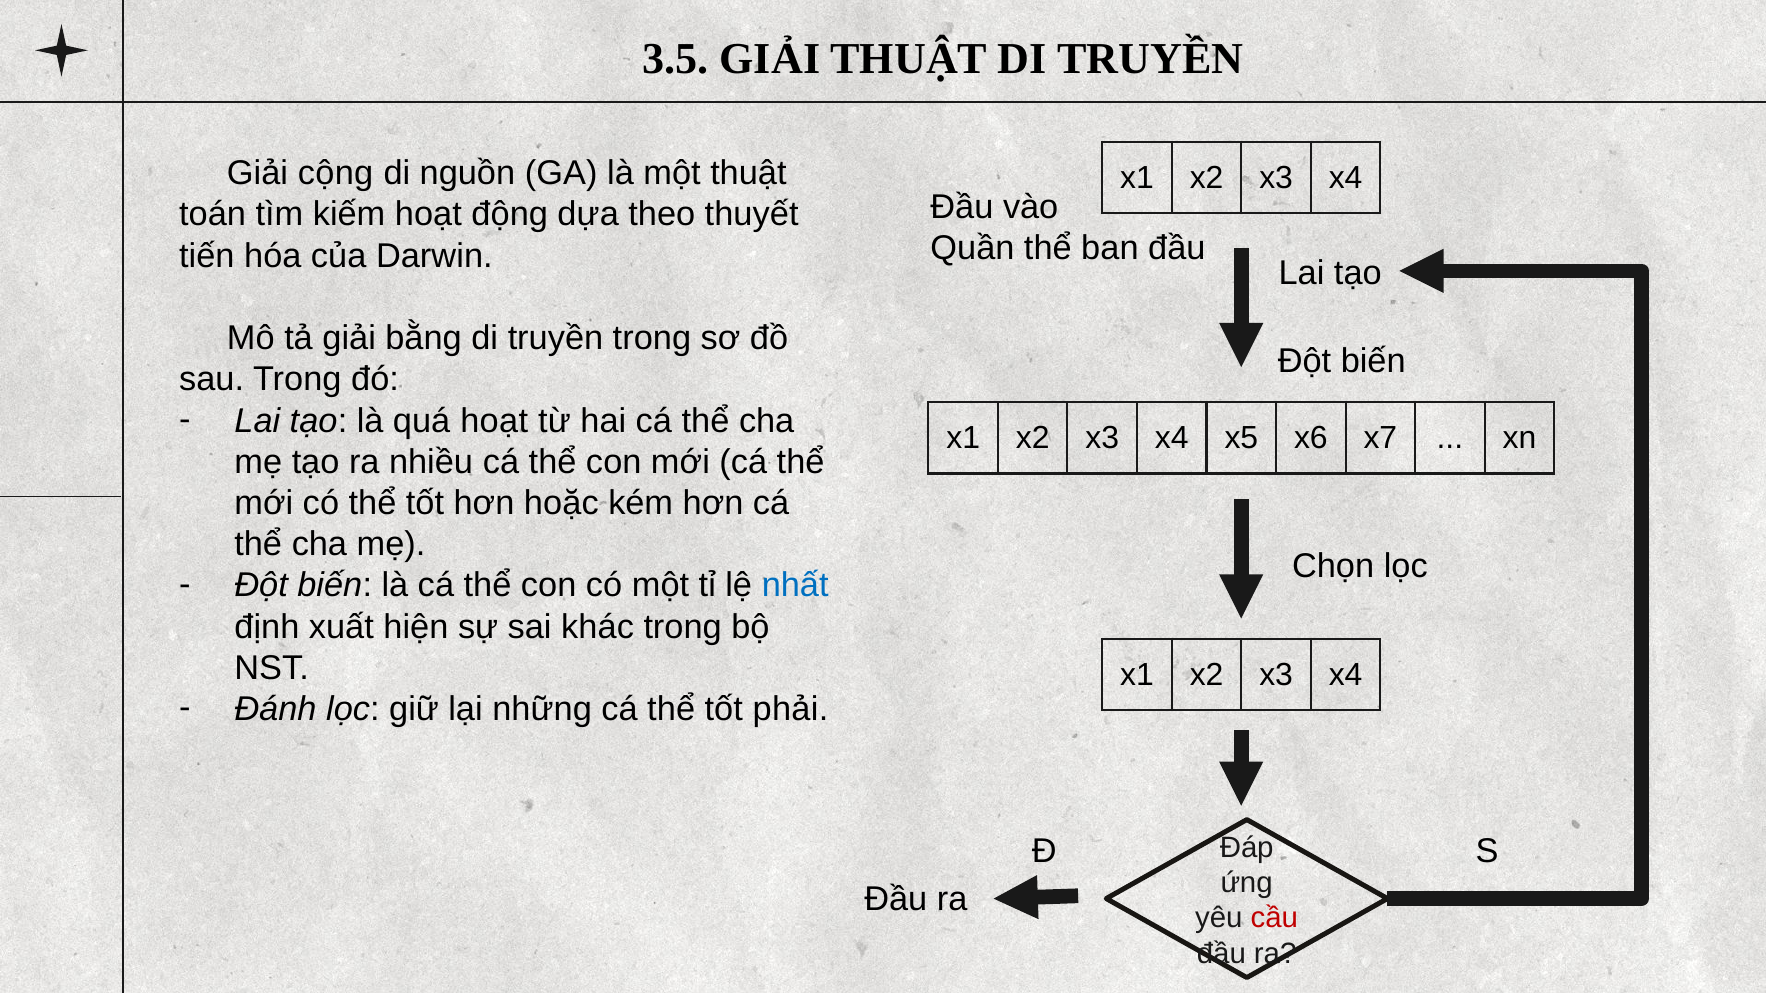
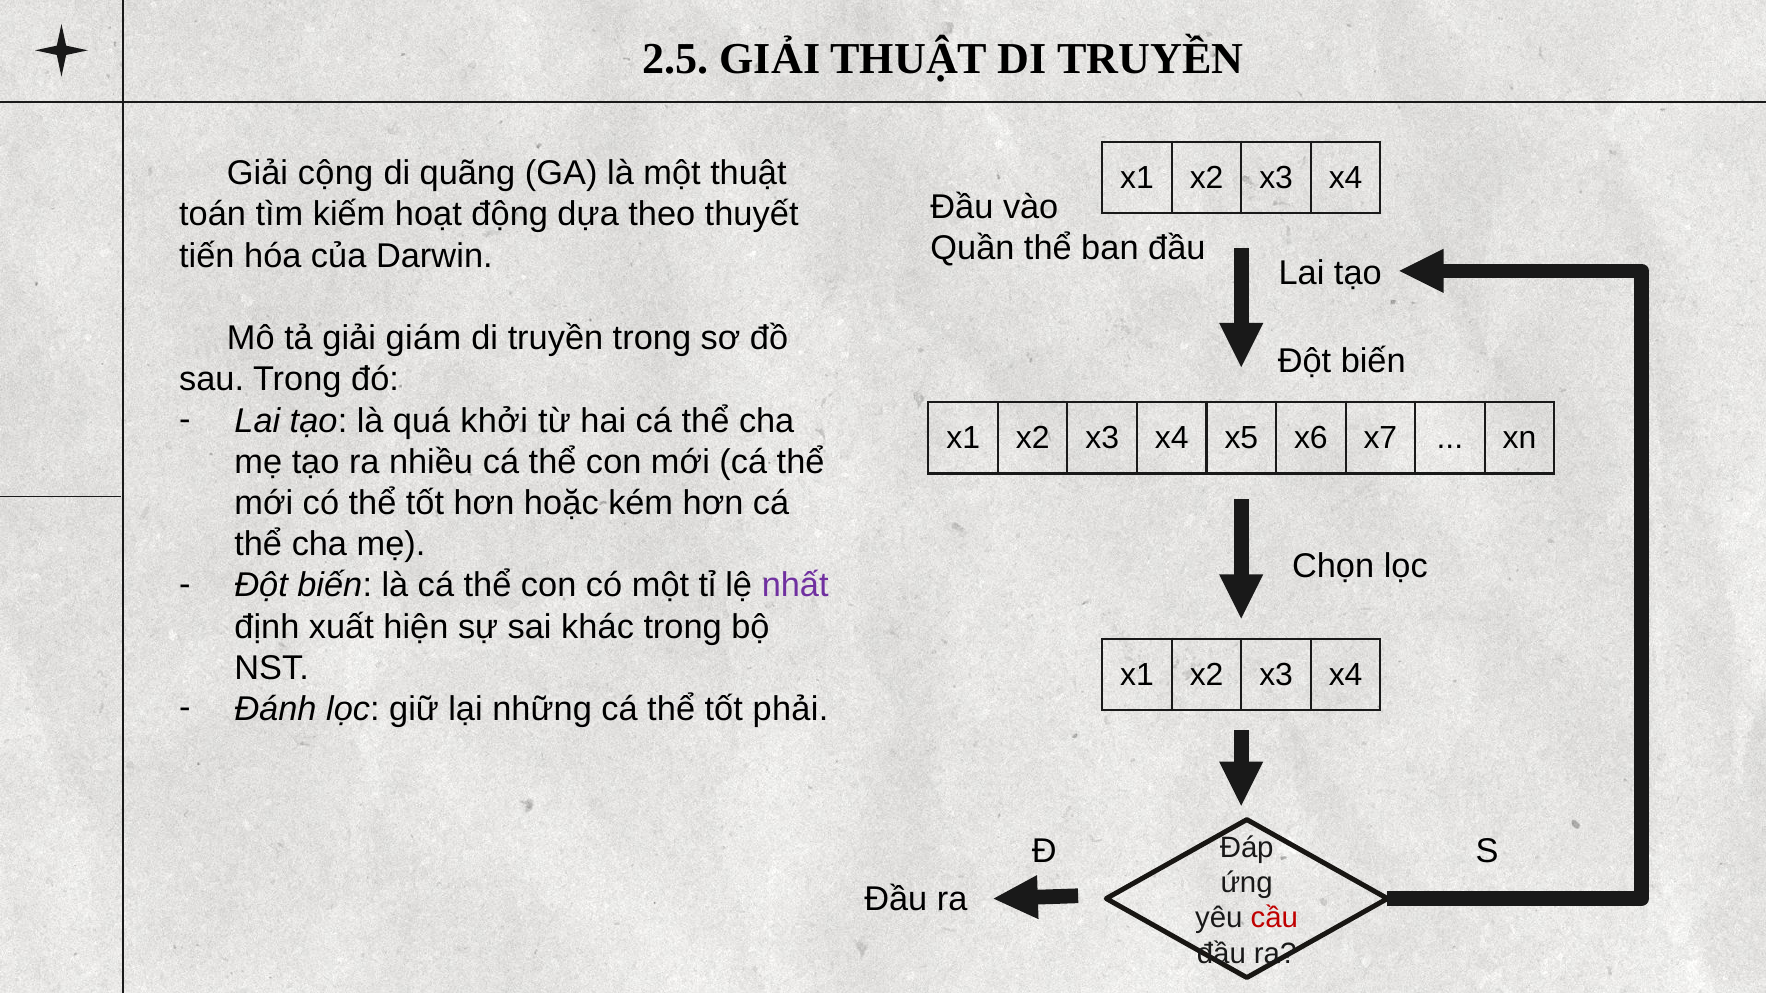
3.5: 3.5 -> 2.5
nguồn: nguồn -> quãng
bằng: bằng -> giám
quá hoạt: hoạt -> khởi
nhất colour: blue -> purple
